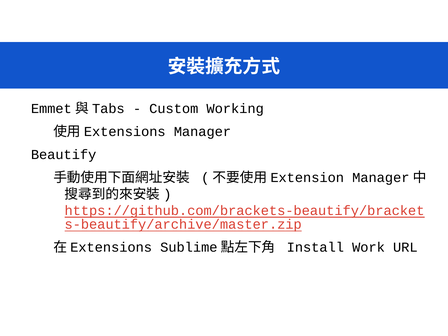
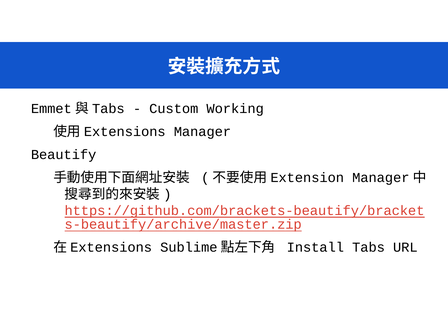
Work: Work -> Tabs
